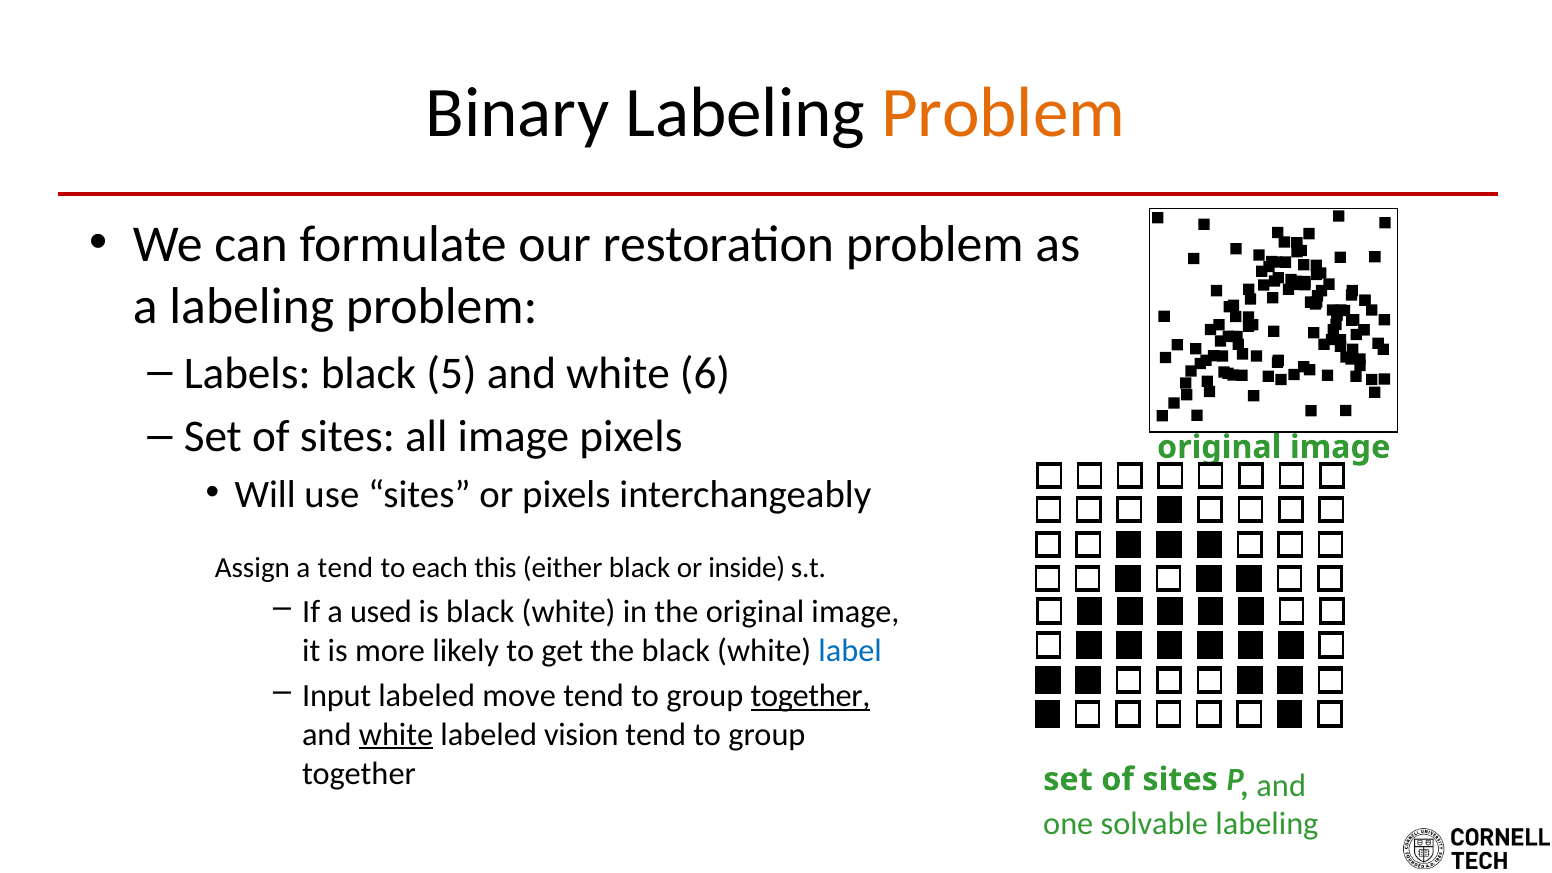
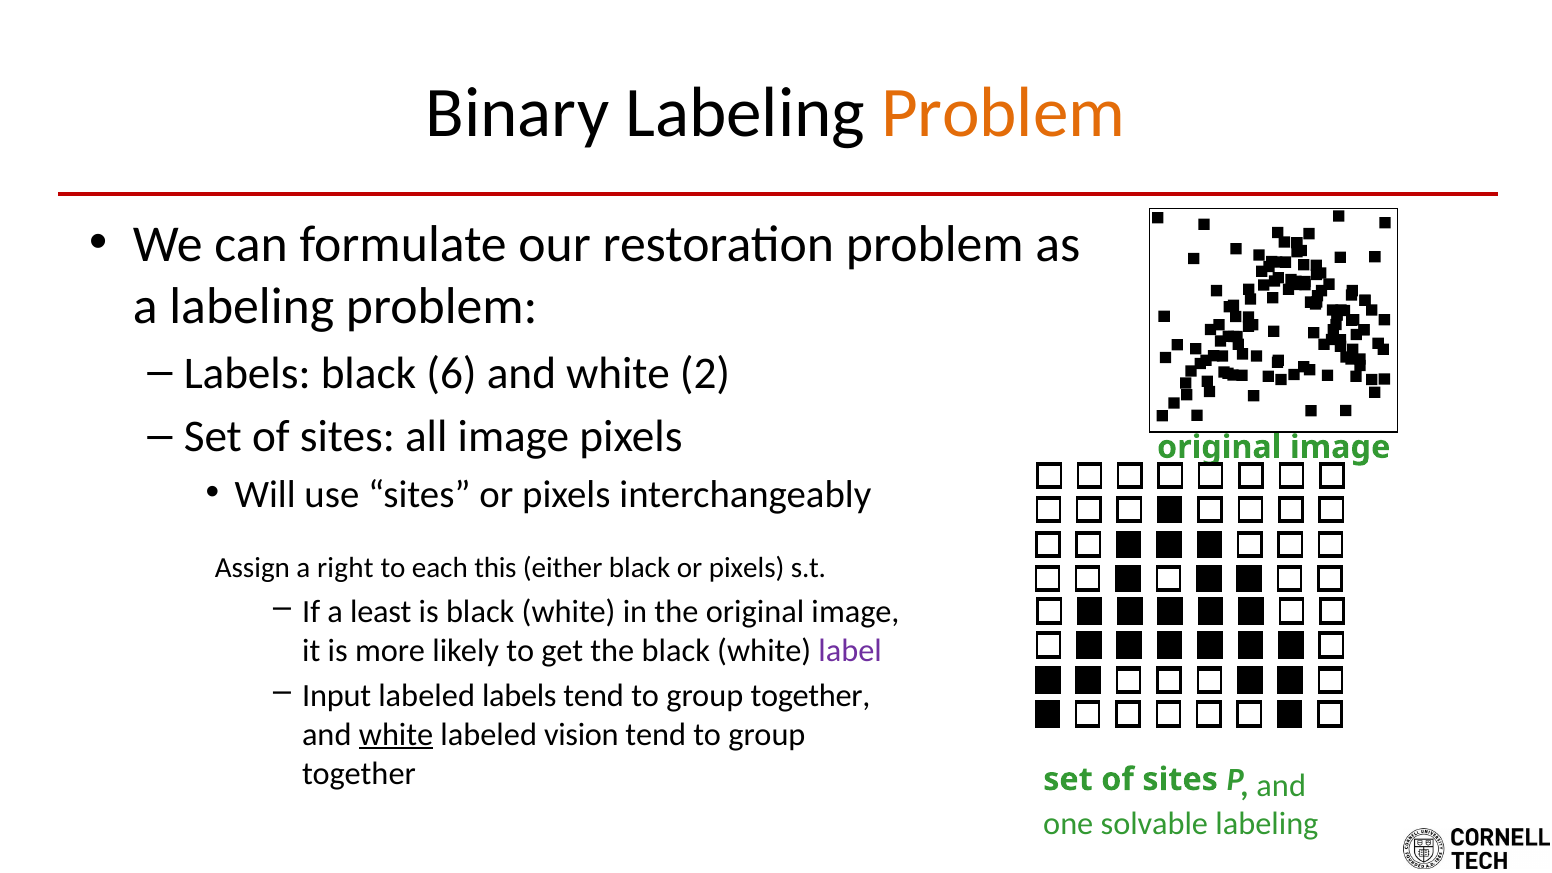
5: 5 -> 6
6: 6 -> 2
a tend: tend -> right
black or inside: inside -> pixels
used: used -> least
label colour: blue -> purple
labeled move: move -> labels
together at (810, 696) underline: present -> none
